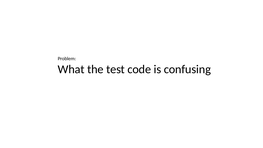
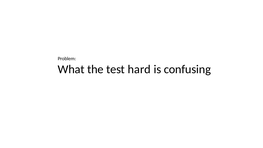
code: code -> hard
